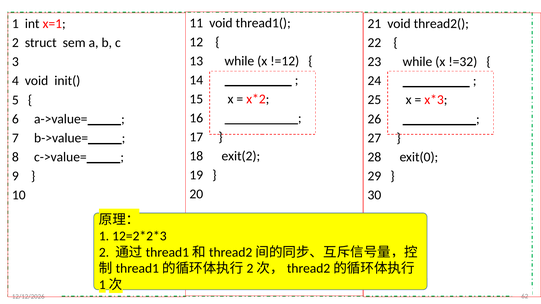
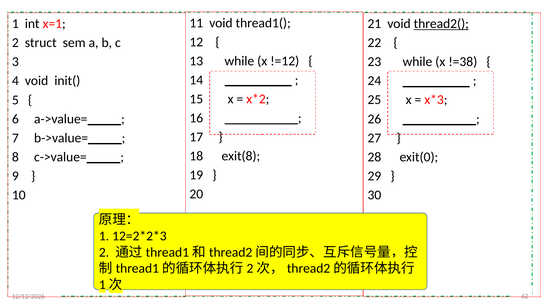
thread2( underline: none -> present
!=32: !=32 -> !=38
exit(2: exit(2 -> exit(8
